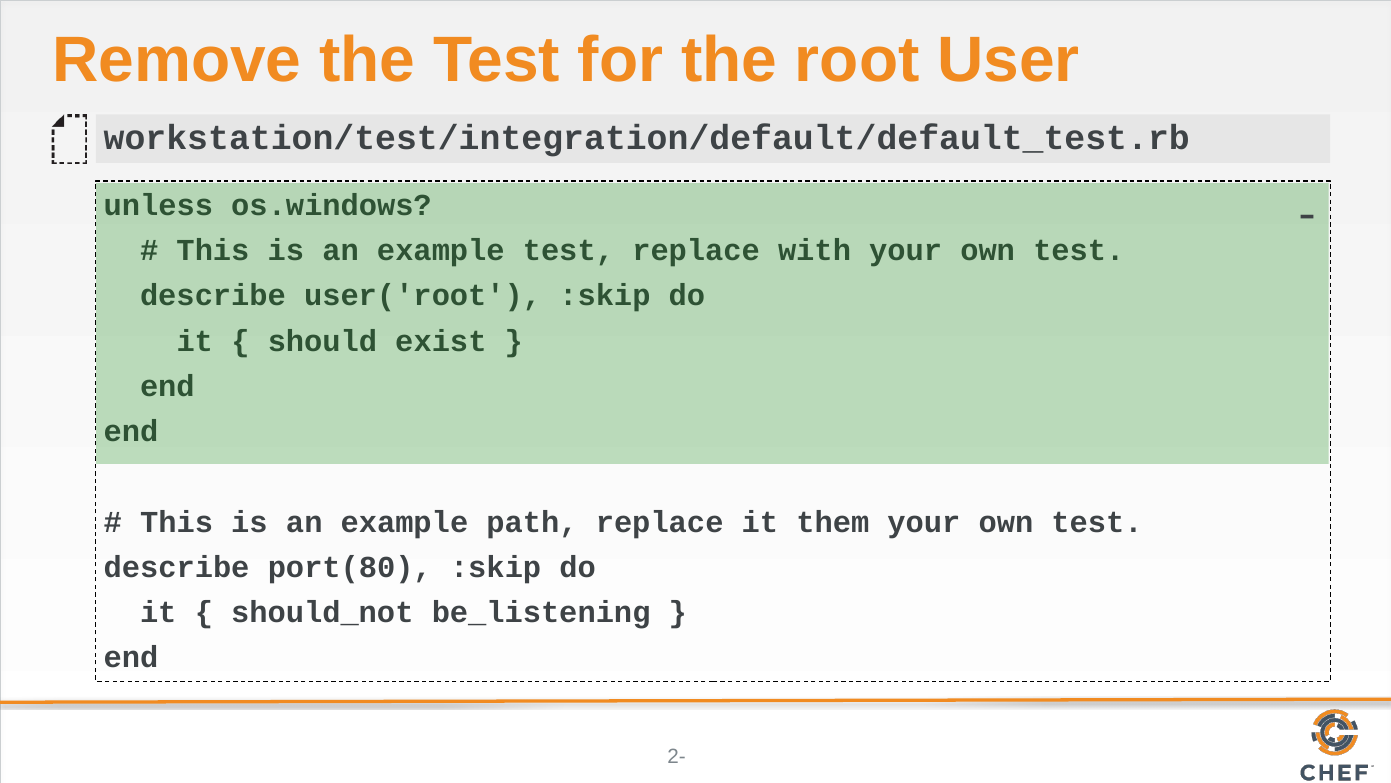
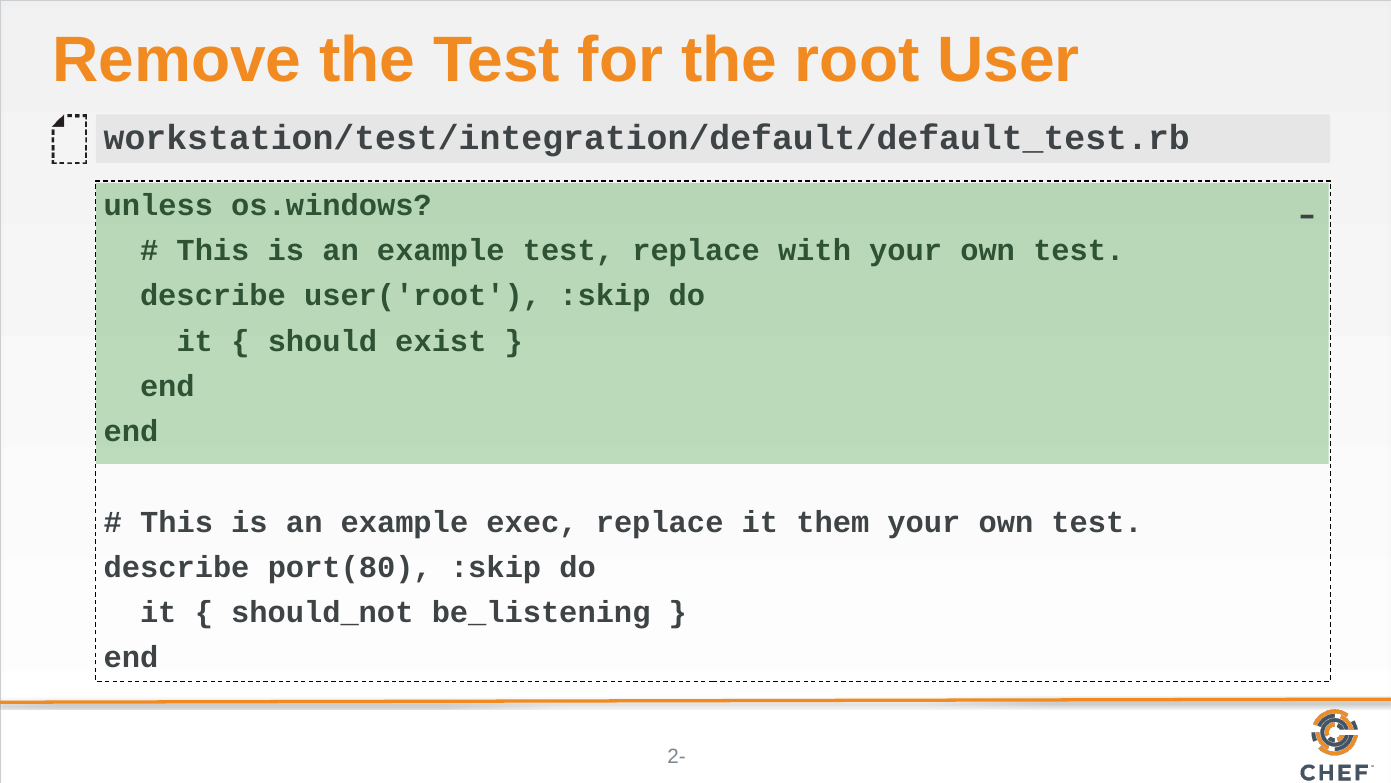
path: path -> exec
